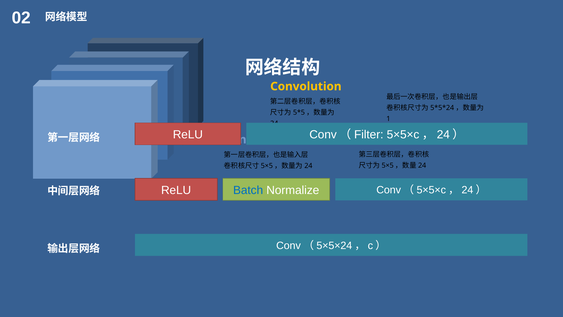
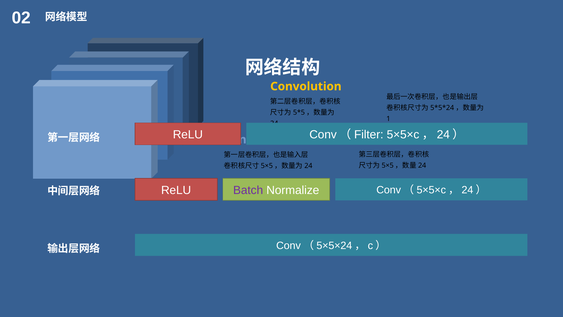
Batch colour: blue -> purple
